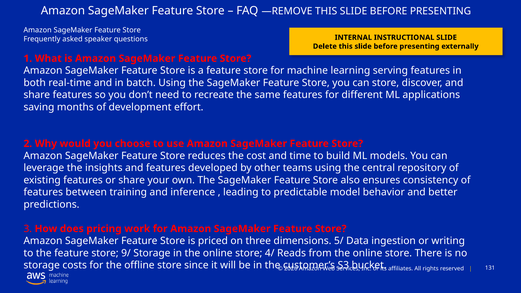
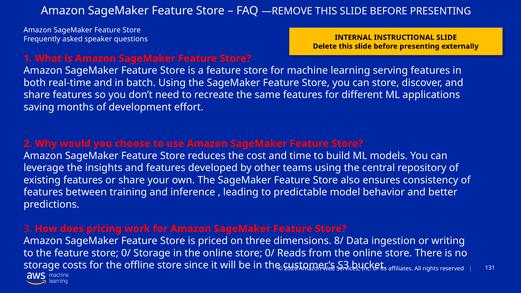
5/: 5/ -> 8/
feature store 9/: 9/ -> 0/
online store 4/: 4/ -> 0/
